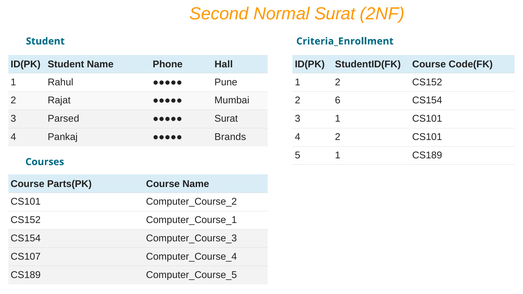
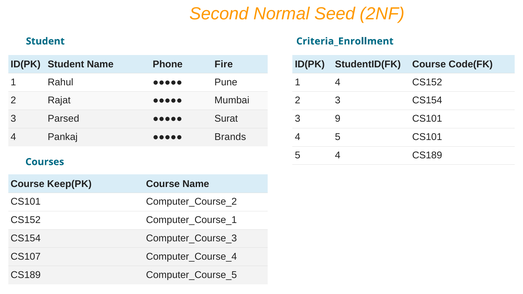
Normal Surat: Surat -> Seed
Hall: Hall -> Fire
1 2: 2 -> 4
2 6: 6 -> 3
3 1: 1 -> 9
4 2: 2 -> 5
5 1: 1 -> 4
Parts(PK: Parts(PK -> Keep(PK
